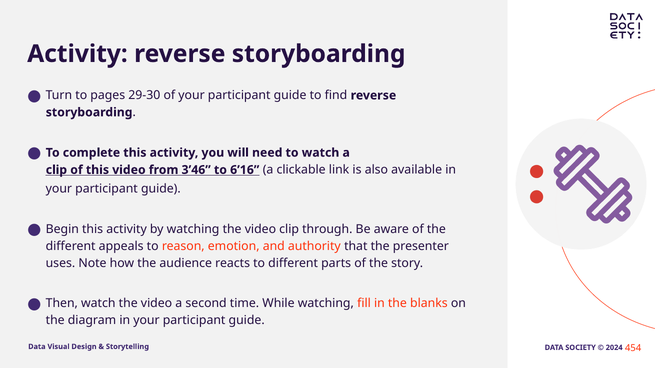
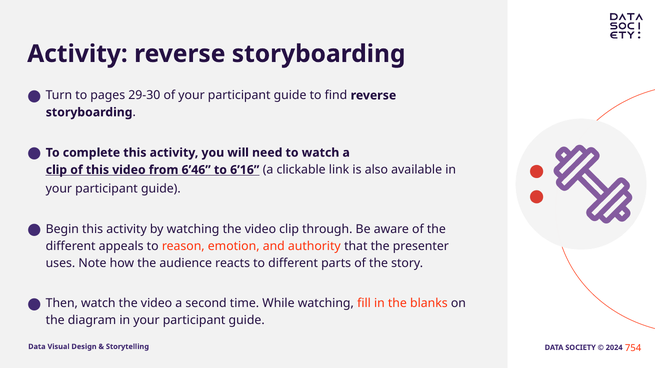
3’46: 3’46 -> 6’46
454: 454 -> 754
